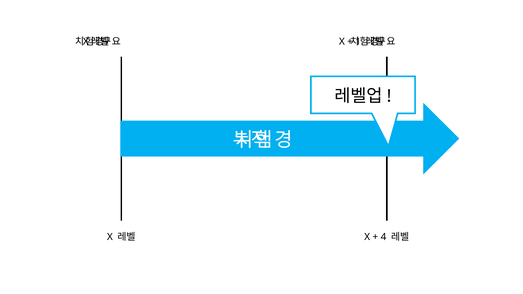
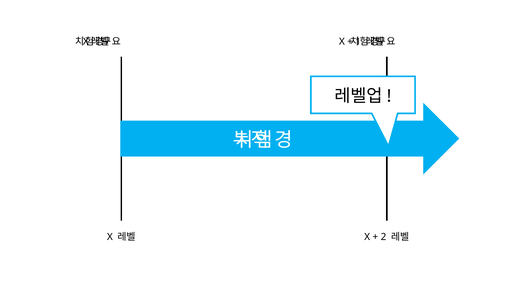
4: 4 -> 2
